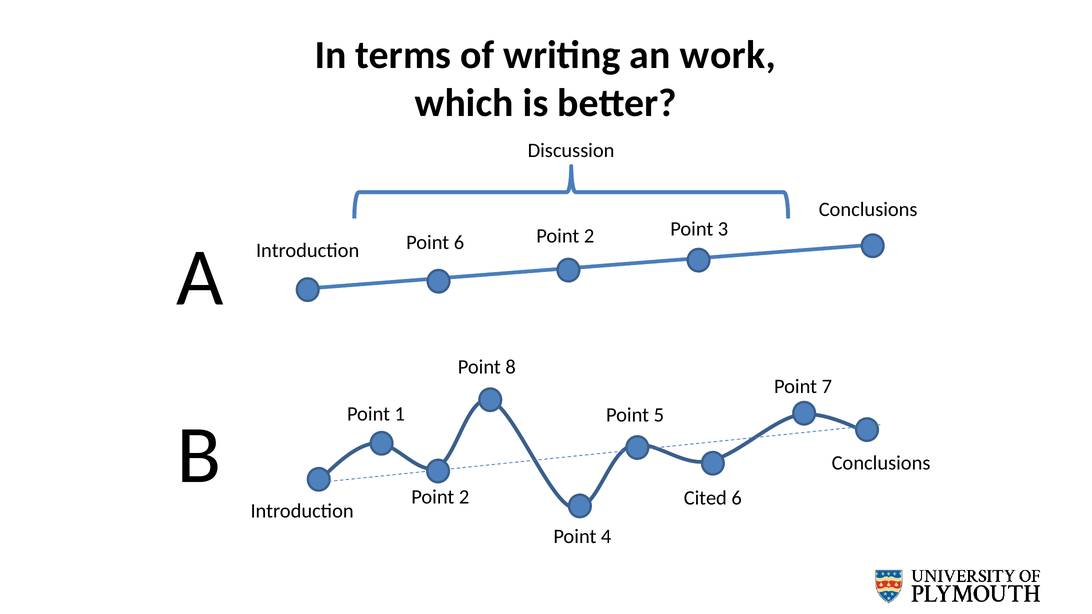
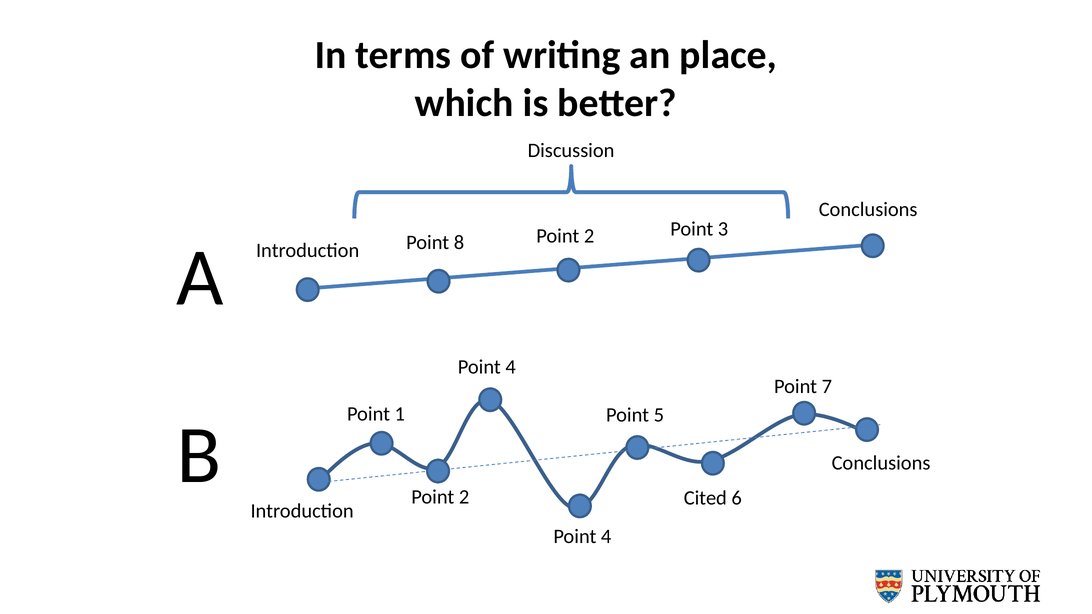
work: work -> place
Point 6: 6 -> 8
8 at (511, 367): 8 -> 4
